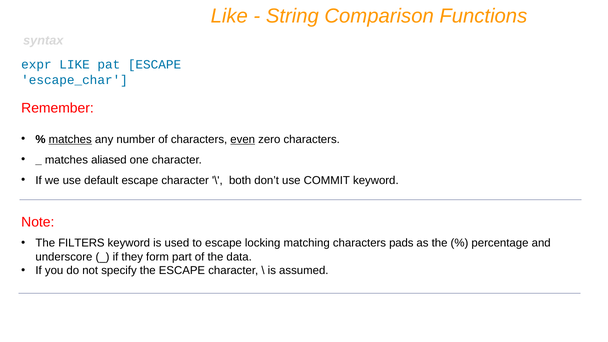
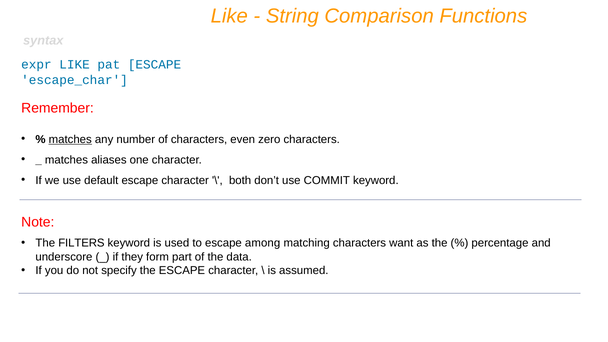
even underline: present -> none
aliased: aliased -> aliases
locking: locking -> among
pads: pads -> want
